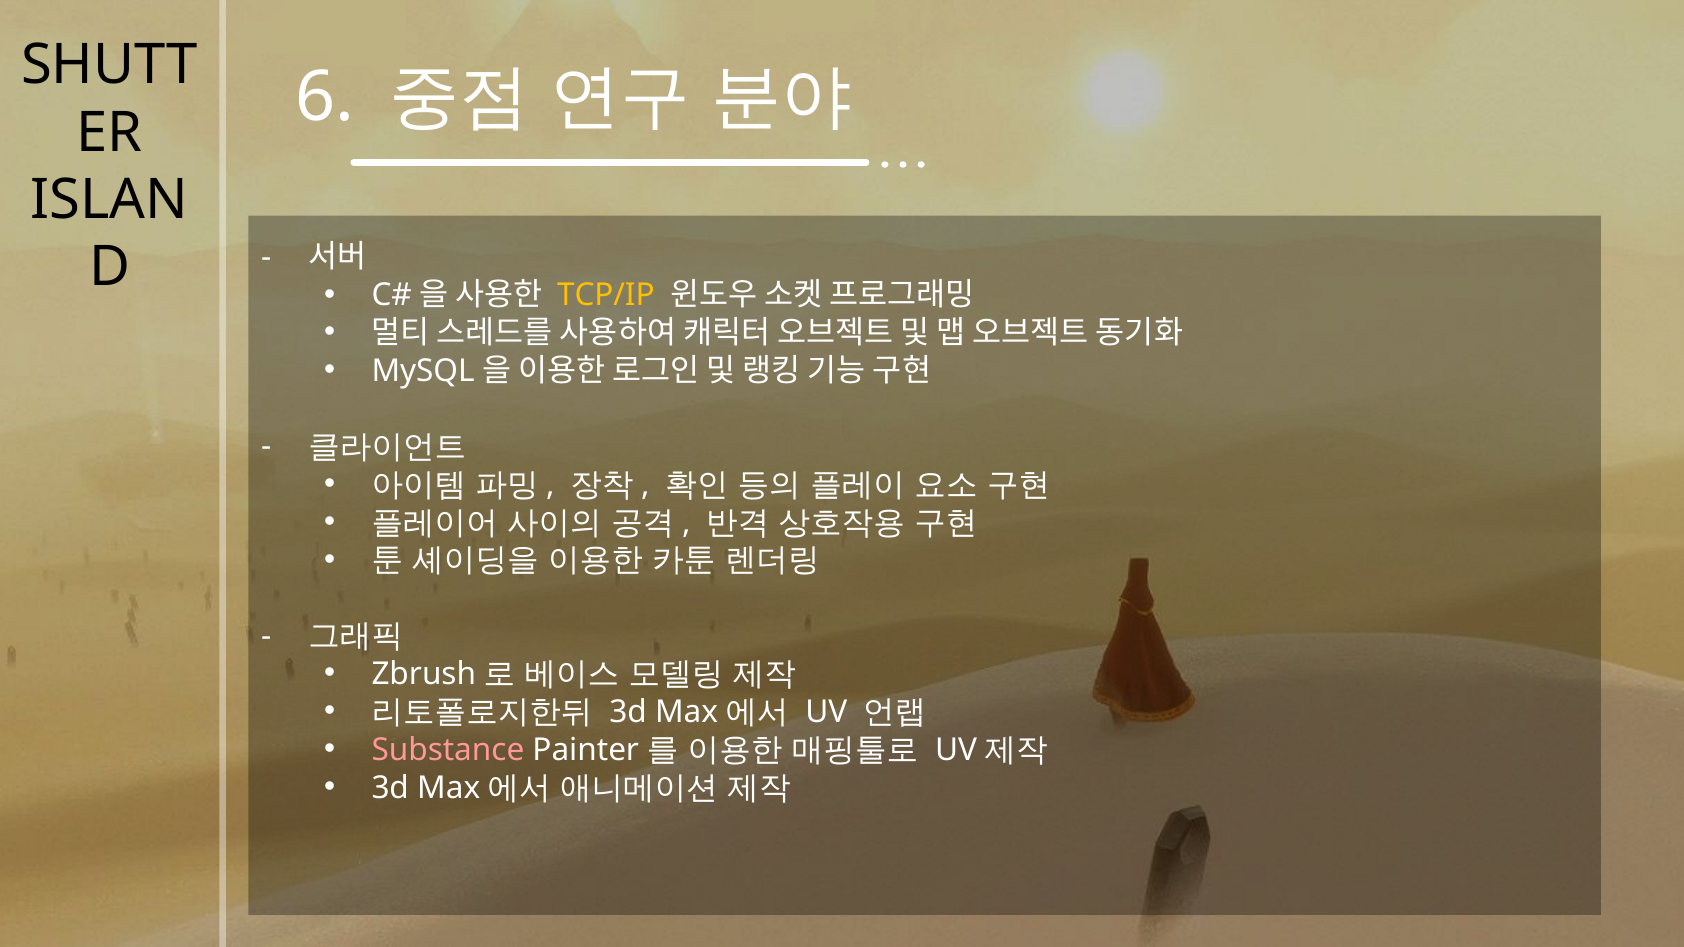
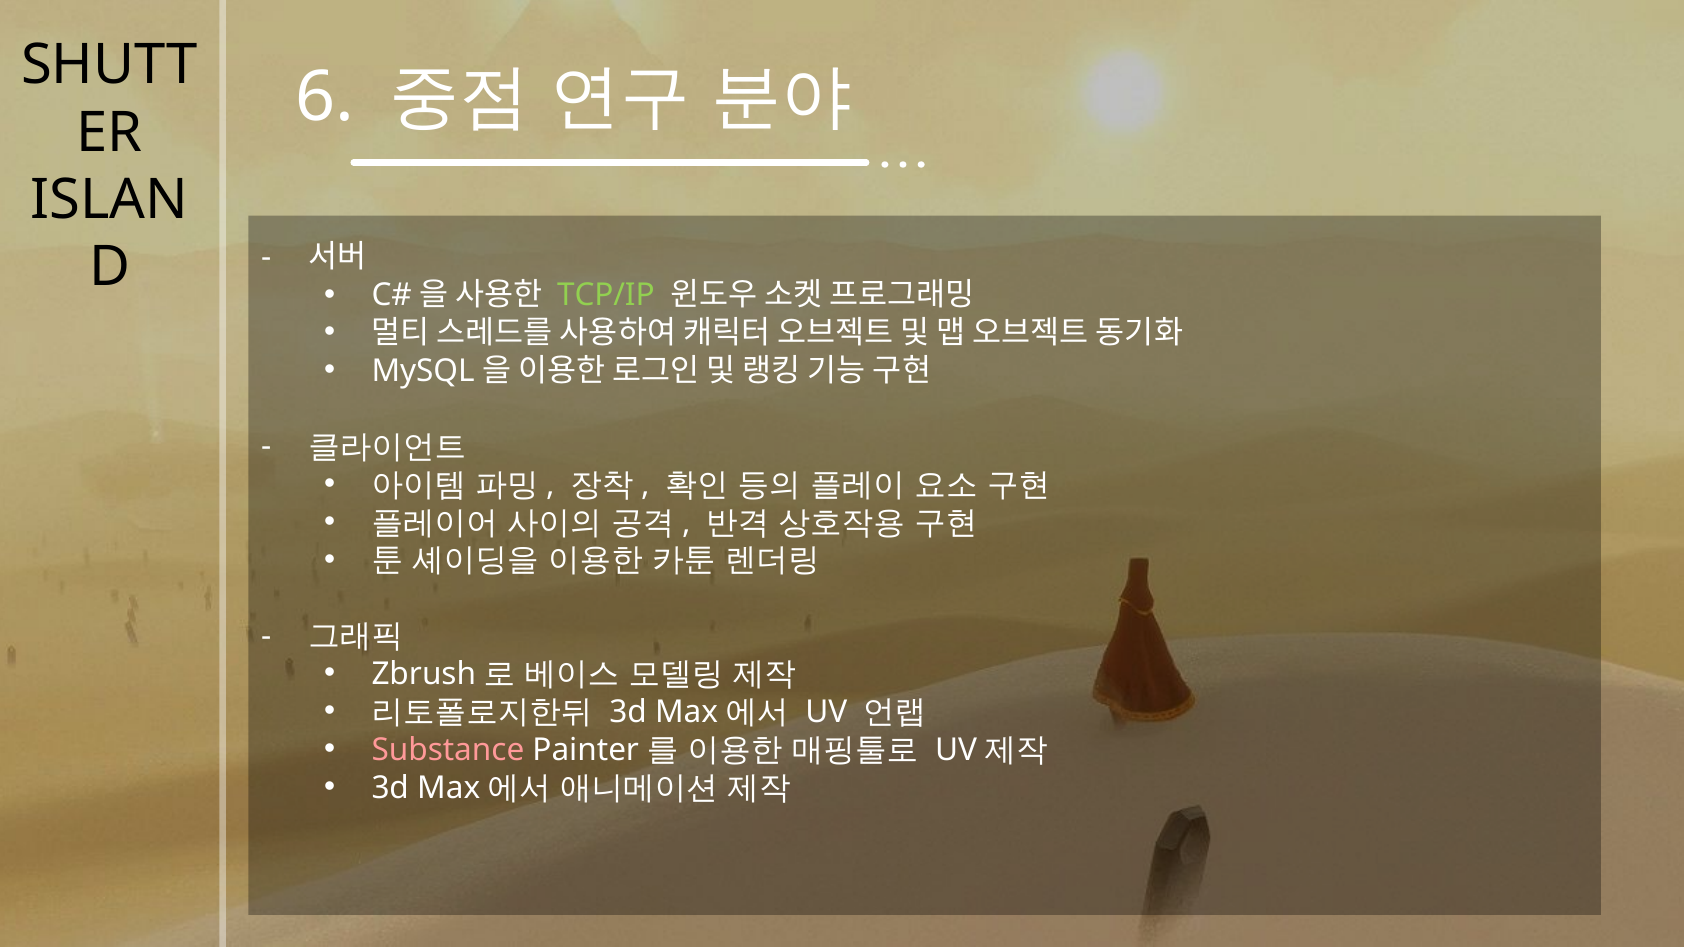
TCP/IP colour: yellow -> light green
